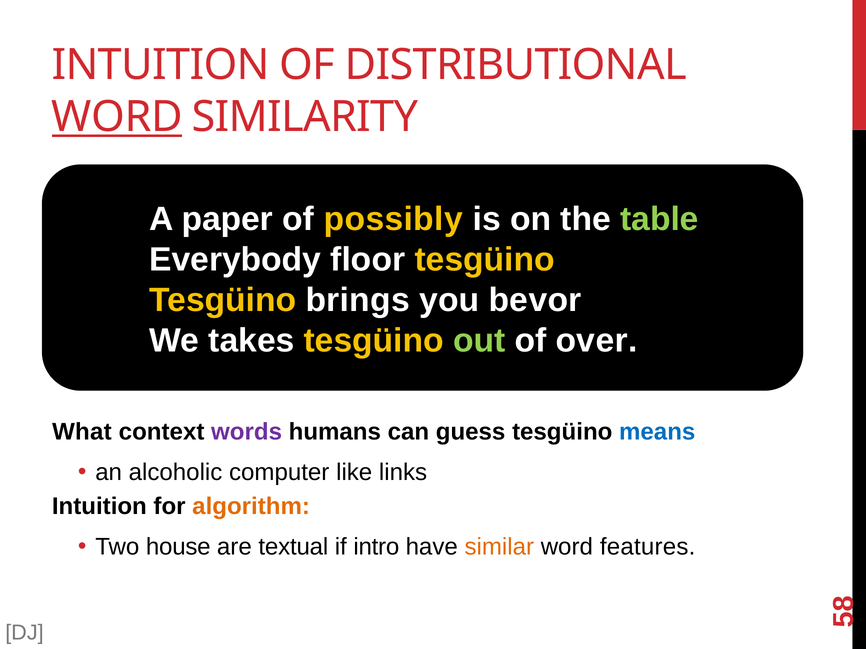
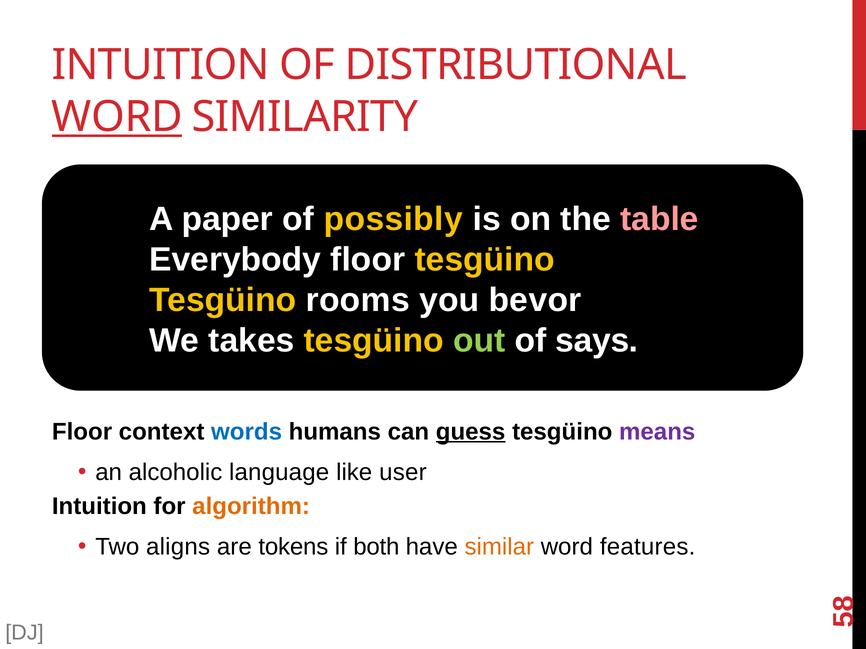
table colour: light green -> pink
brings: brings -> rooms
over: over -> says
What at (82, 432): What -> Floor
words colour: purple -> blue
guess underline: none -> present
means colour: blue -> purple
computer: computer -> language
links: links -> user
house: house -> aligns
textual: textual -> tokens
intro: intro -> both
